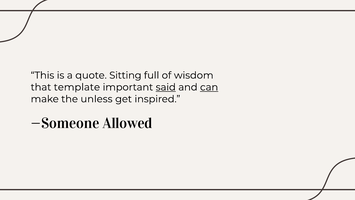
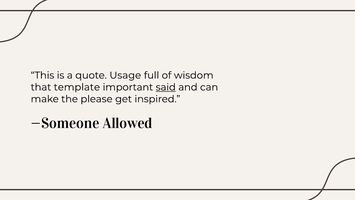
Sitting: Sitting -> Usage
can underline: present -> none
unless: unless -> please
